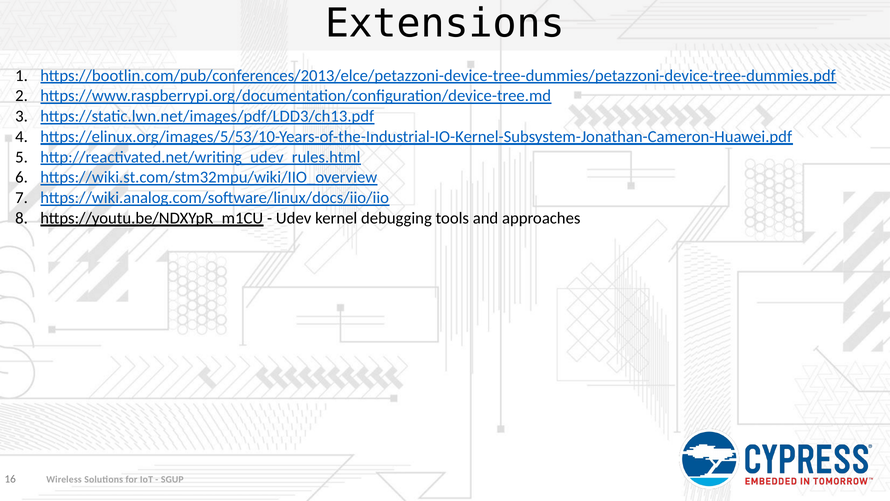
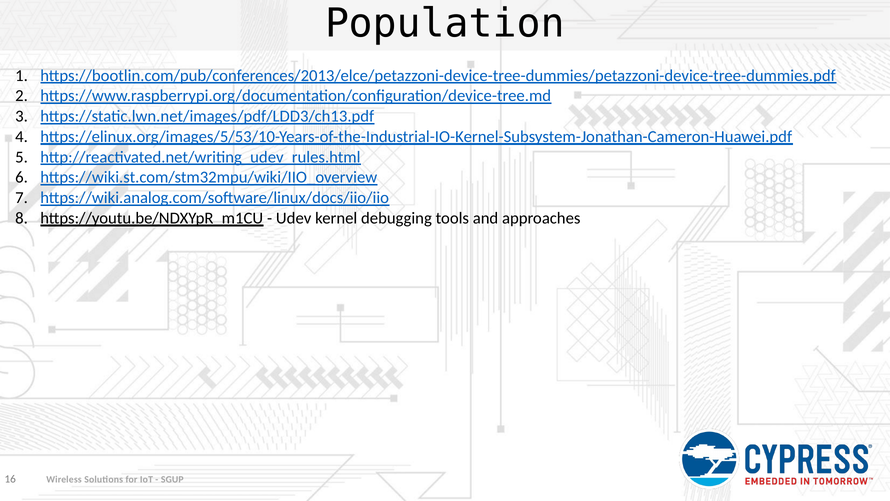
Extensions: Extensions -> Population
